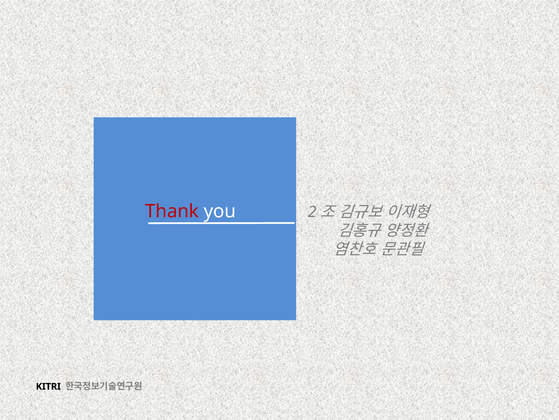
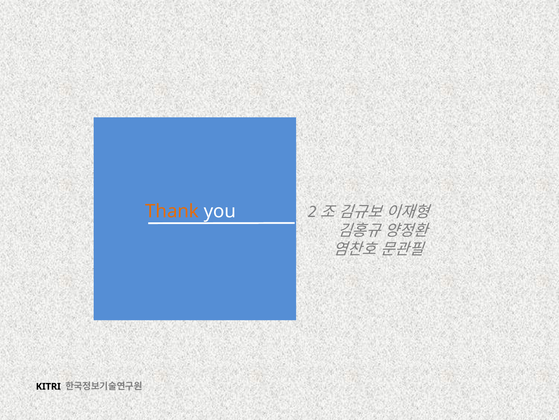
Thank colour: red -> orange
